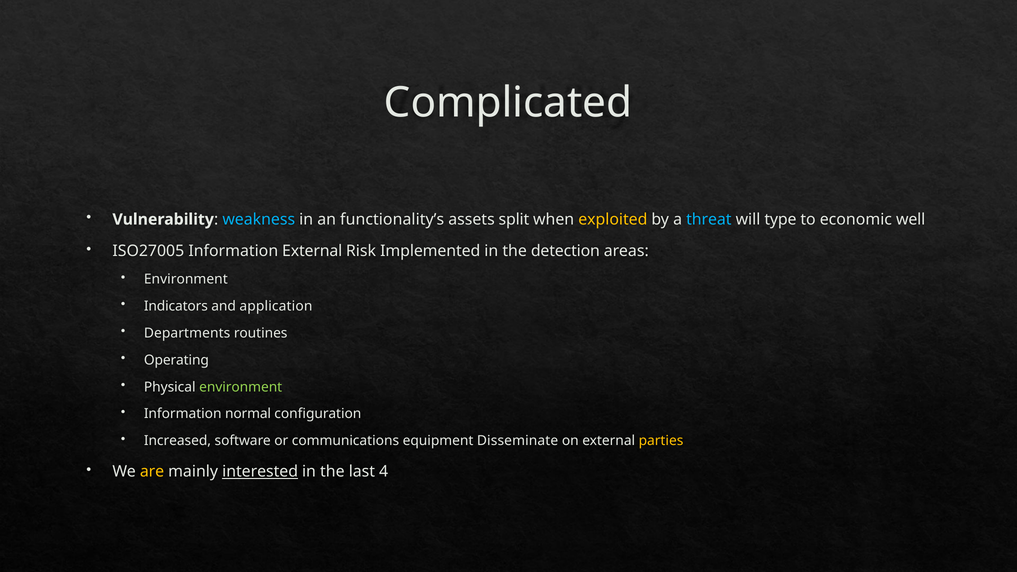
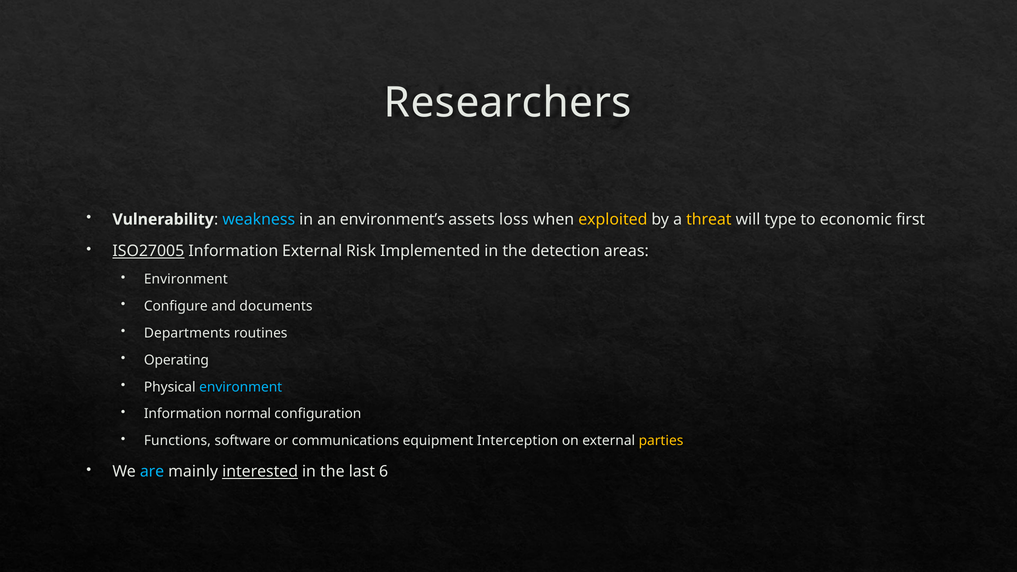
Complicated: Complicated -> Researchers
functionality’s: functionality’s -> environment’s
split: split -> loss
threat colour: light blue -> yellow
well: well -> first
ISO27005 underline: none -> present
Indicators: Indicators -> Configure
application: application -> documents
environment at (241, 387) colour: light green -> light blue
Increased: Increased -> Functions
Disseminate: Disseminate -> Interception
are colour: yellow -> light blue
4: 4 -> 6
